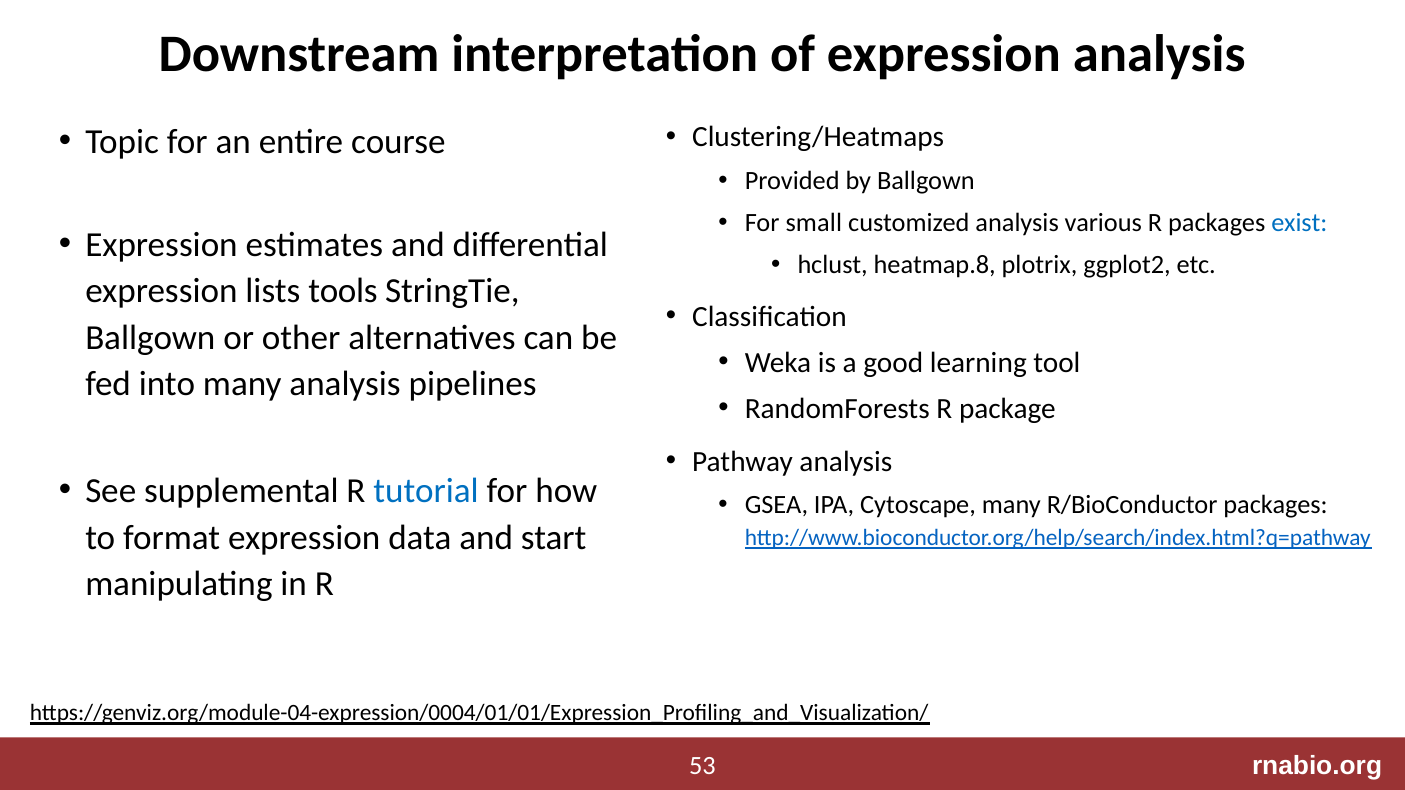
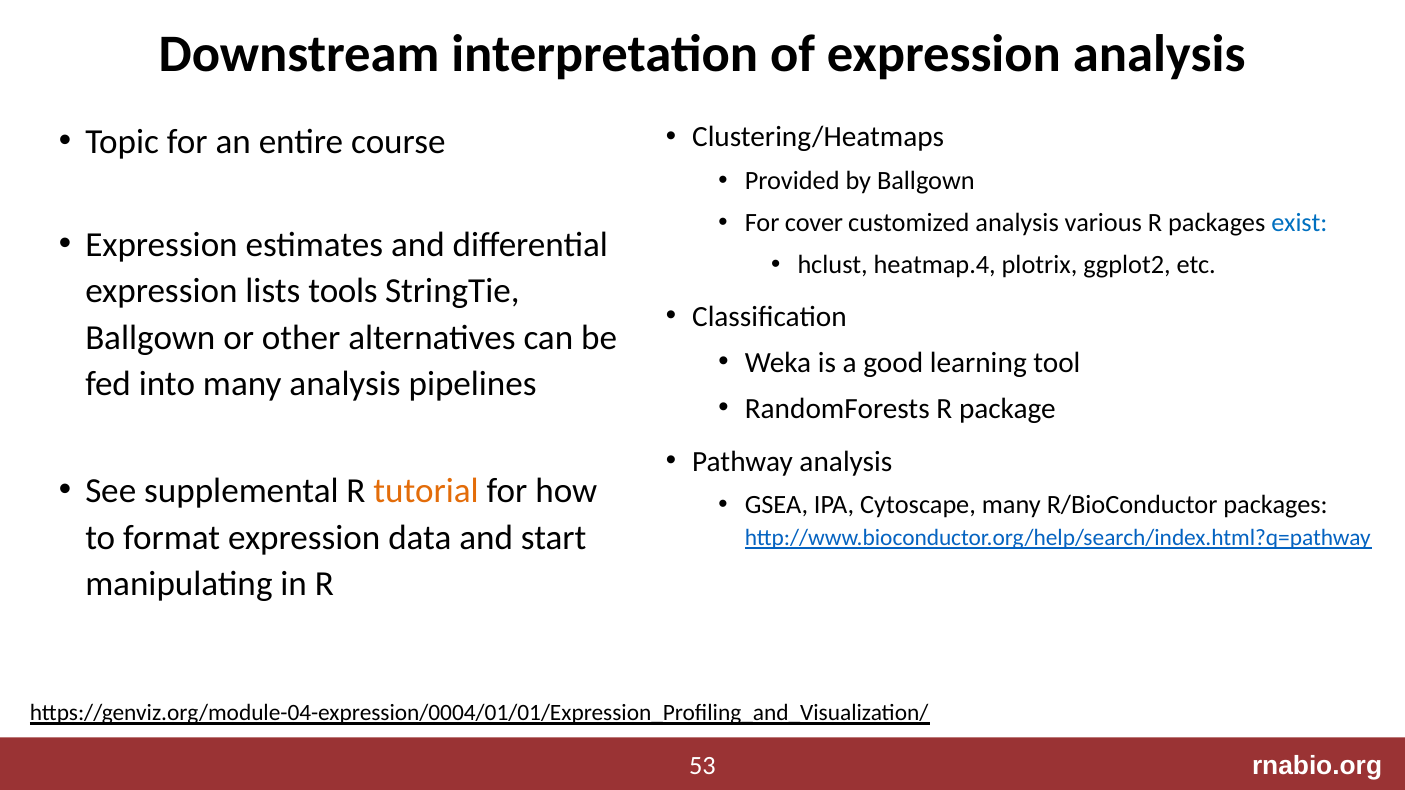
small: small -> cover
heatmap.8: heatmap.8 -> heatmap.4
tutorial colour: blue -> orange
